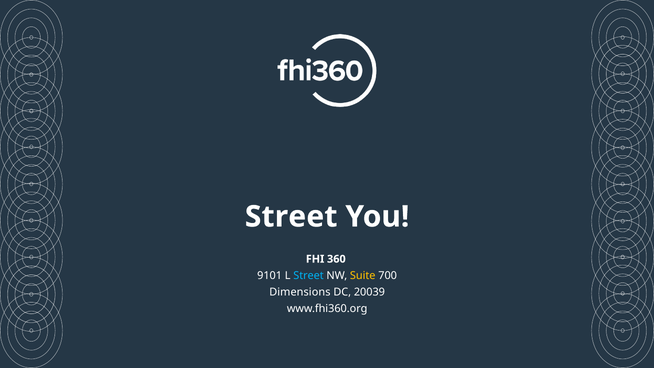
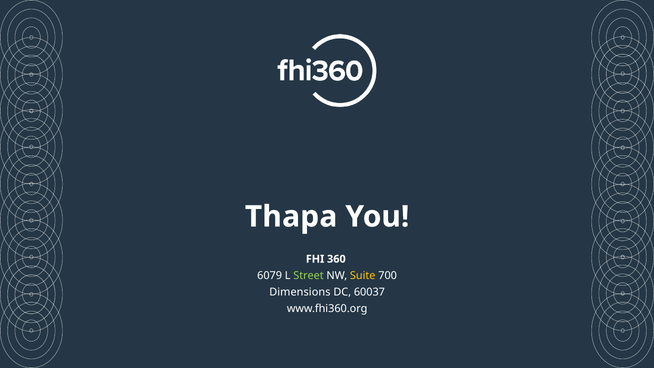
Street at (291, 217): Street -> Thapa
9101: 9101 -> 6079
Street at (309, 275) colour: light blue -> light green
20039: 20039 -> 60037
